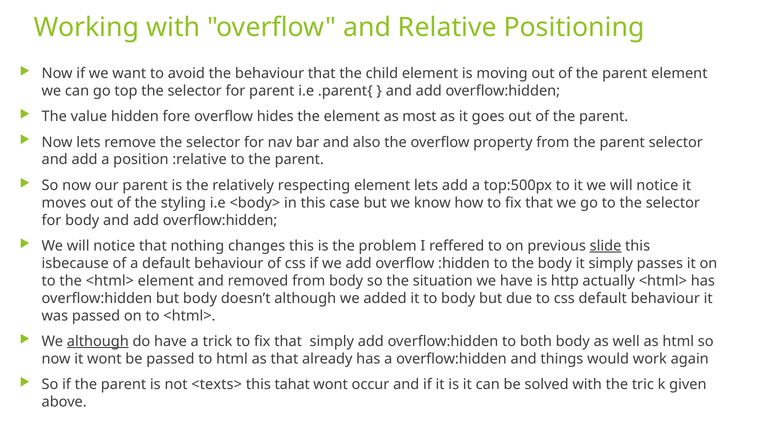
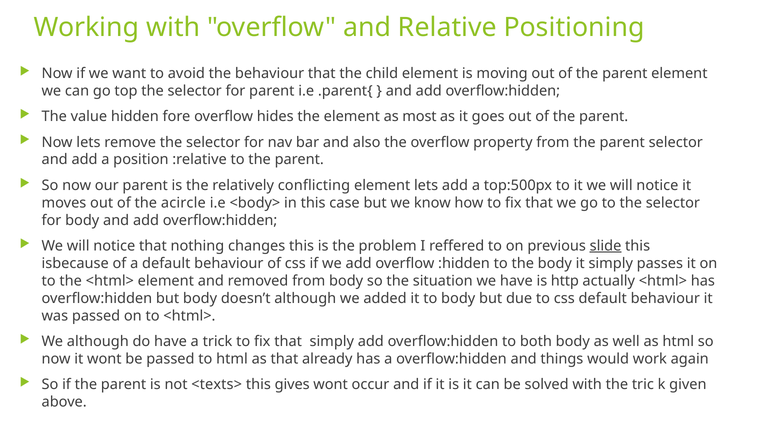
respecting: respecting -> conflicting
styling: styling -> acircle
although at (98, 341) underline: present -> none
tahat: tahat -> gives
